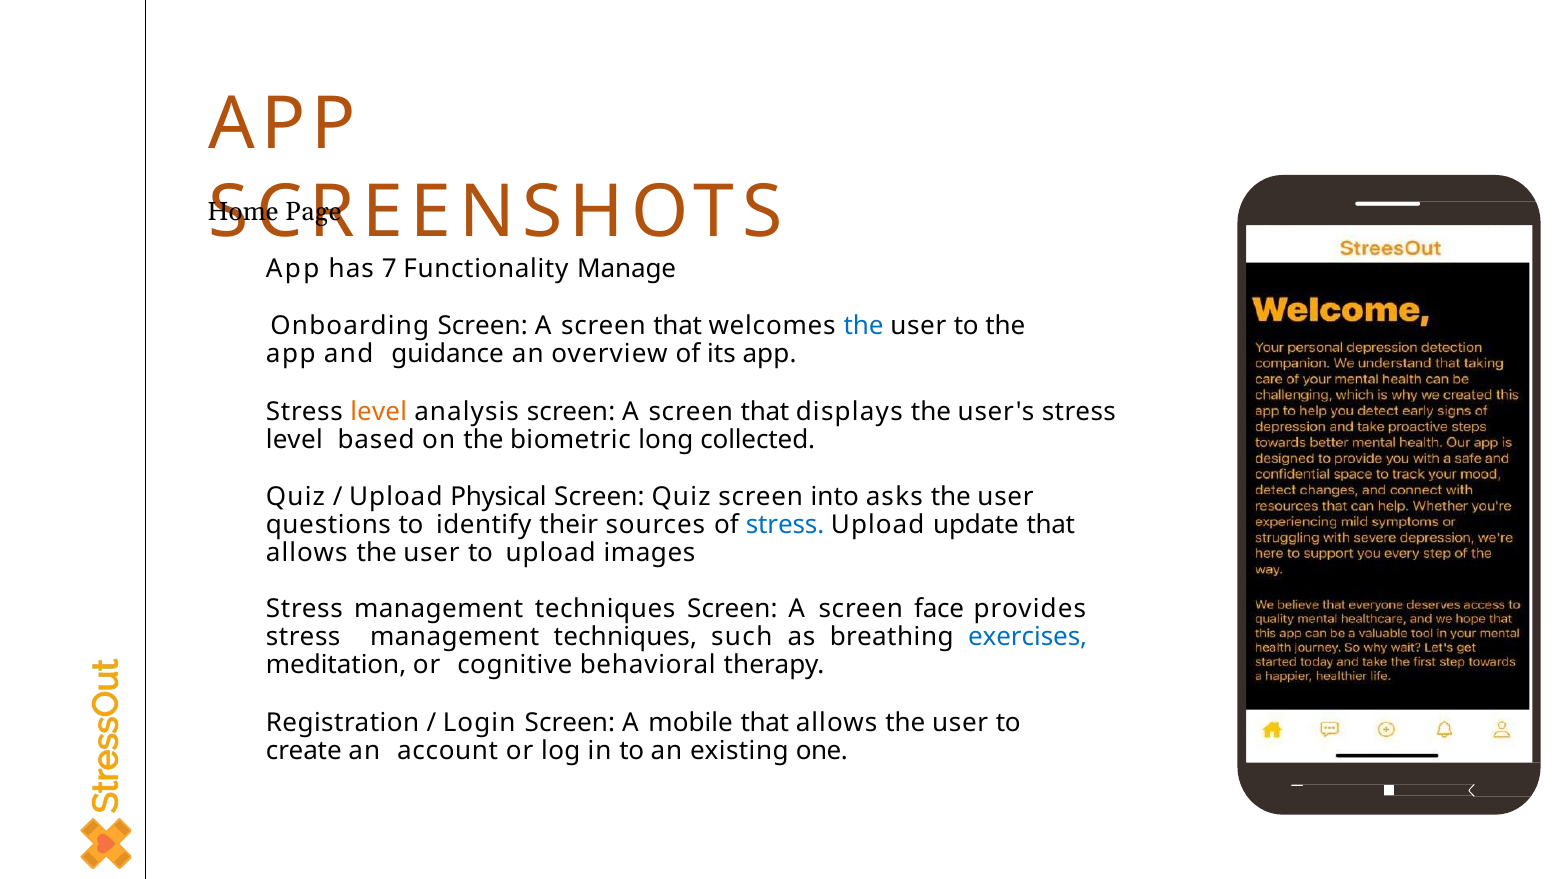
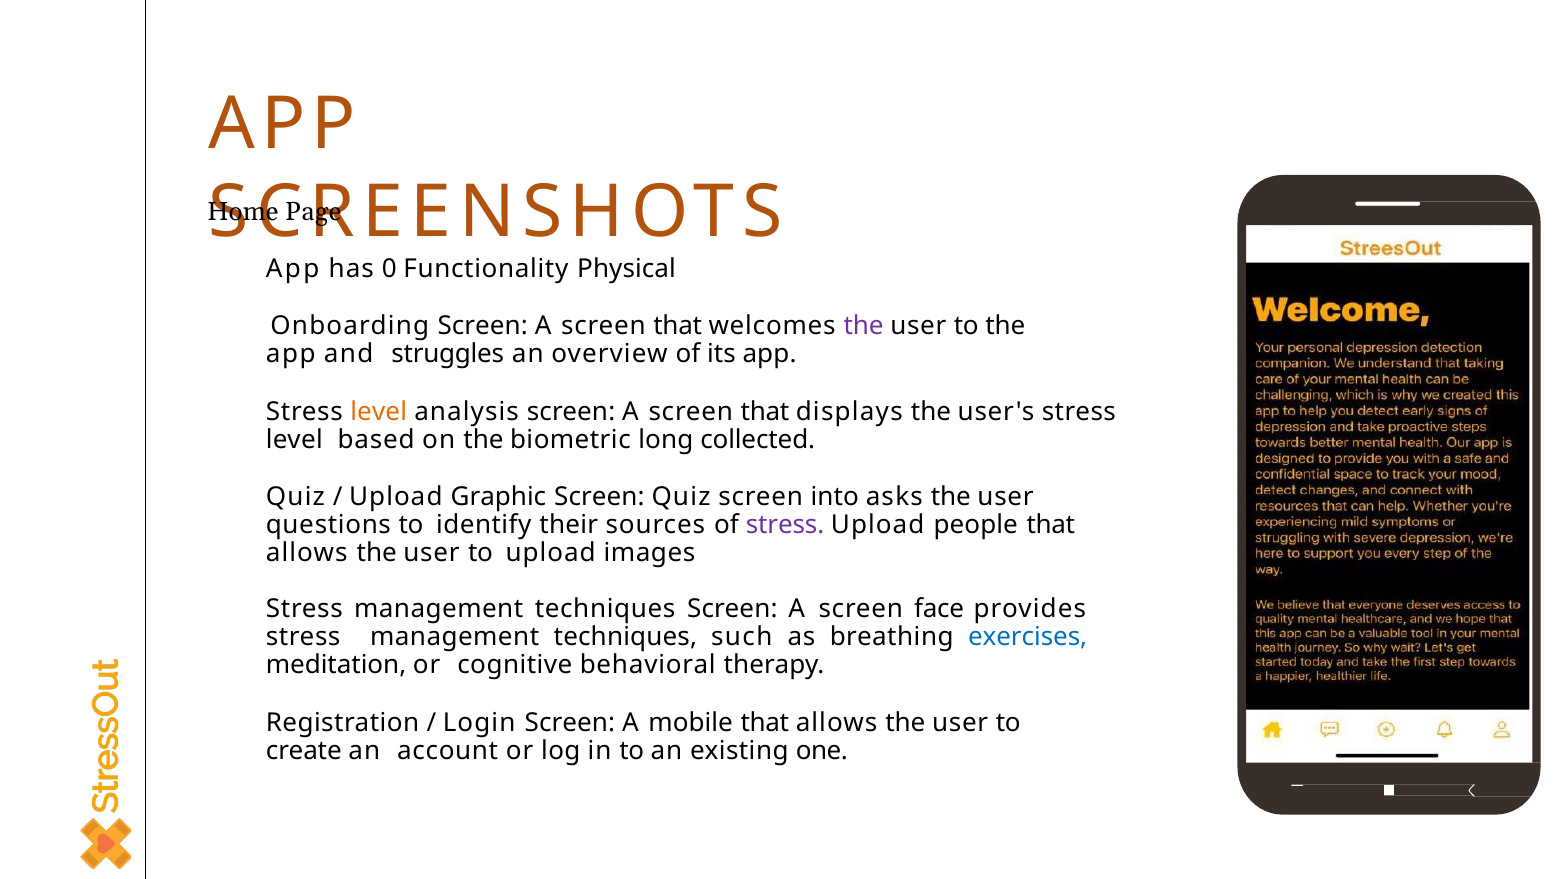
7: 7 -> 0
Manage: Manage -> Physical
the at (864, 326) colour: blue -> purple
guidance: guidance -> struggles
Physical: Physical -> Graphic
stress at (785, 525) colour: blue -> purple
update: update -> people
